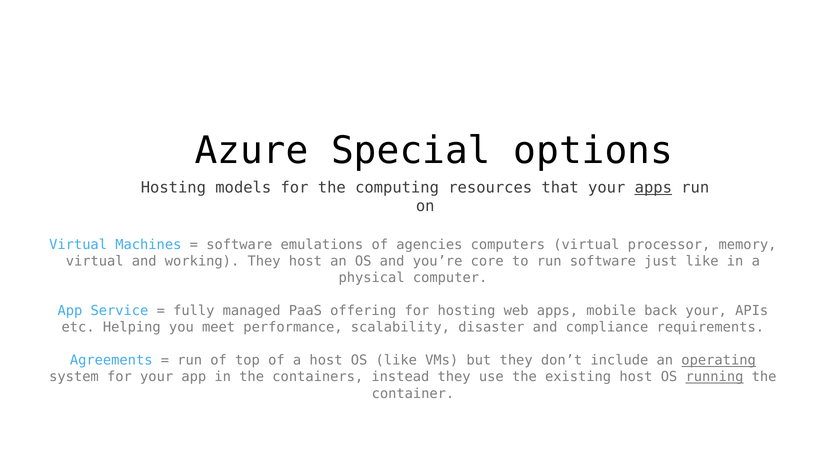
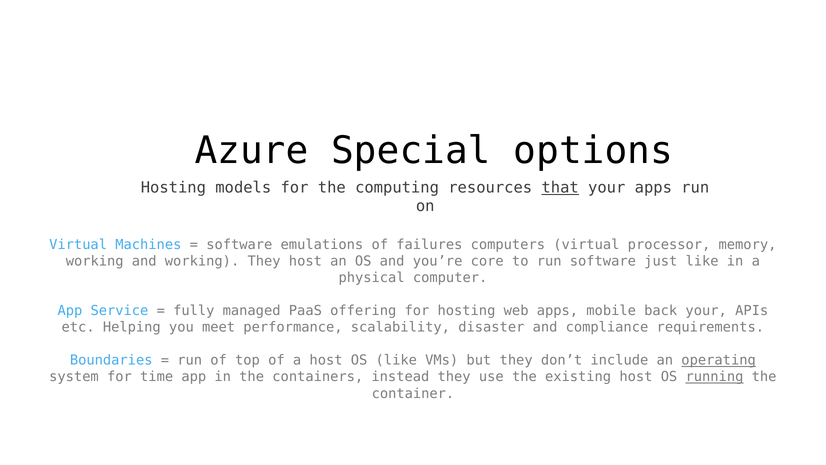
that underline: none -> present
apps at (653, 188) underline: present -> none
agencies: agencies -> failures
virtual at (95, 261): virtual -> working
Agreements: Agreements -> Boundaries
for your: your -> time
